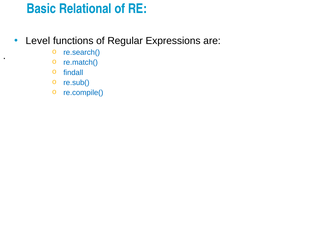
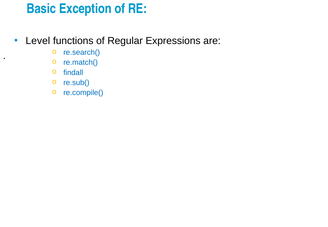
Relational: Relational -> Exception
